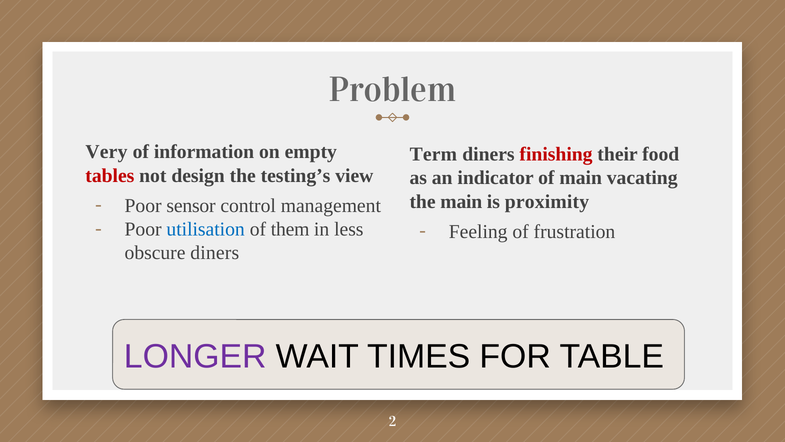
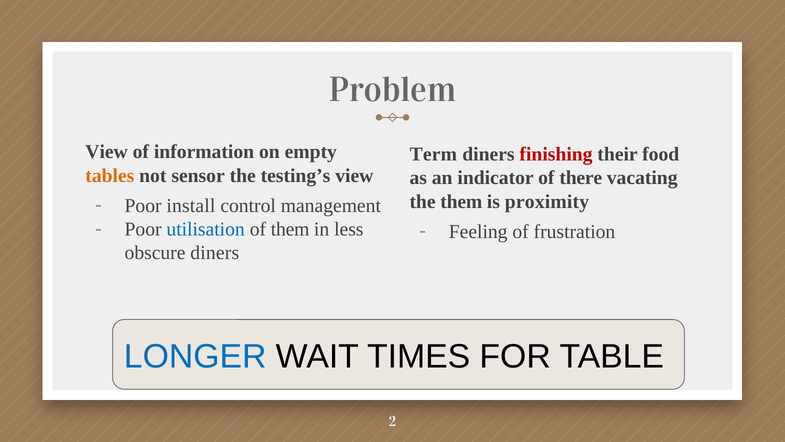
Very at (106, 152): Very -> View
tables colour: red -> orange
design: design -> sensor
of main: main -> there
the main: main -> them
sensor: sensor -> install
LONGER colour: purple -> blue
